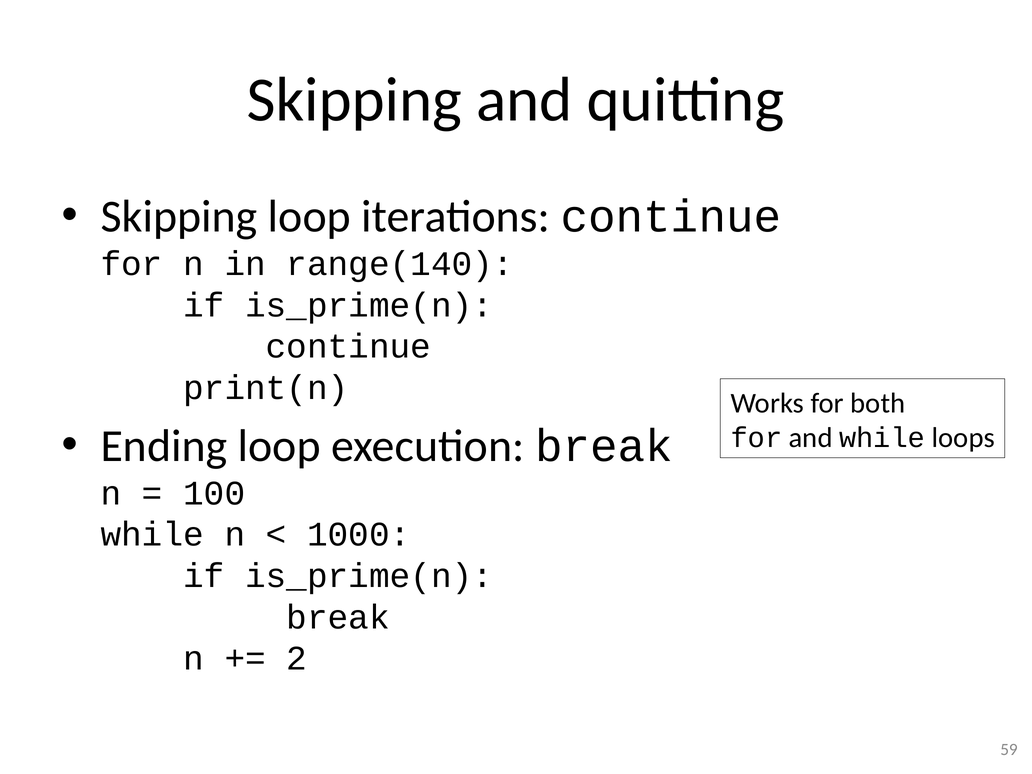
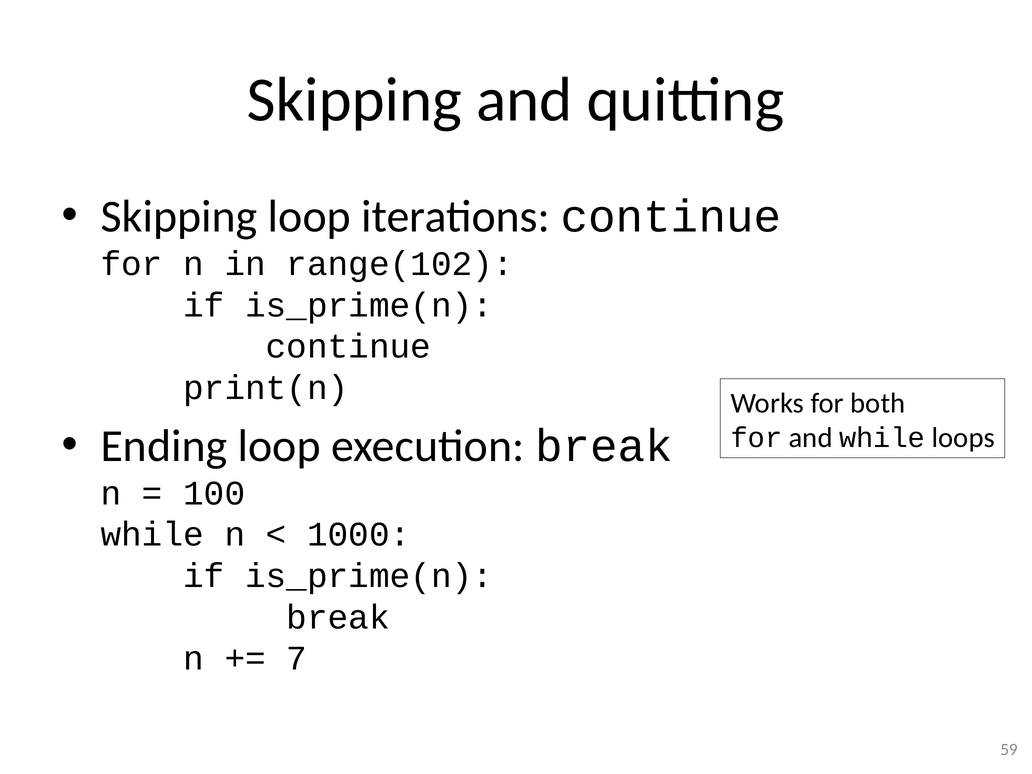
range(140: range(140 -> range(102
2: 2 -> 7
